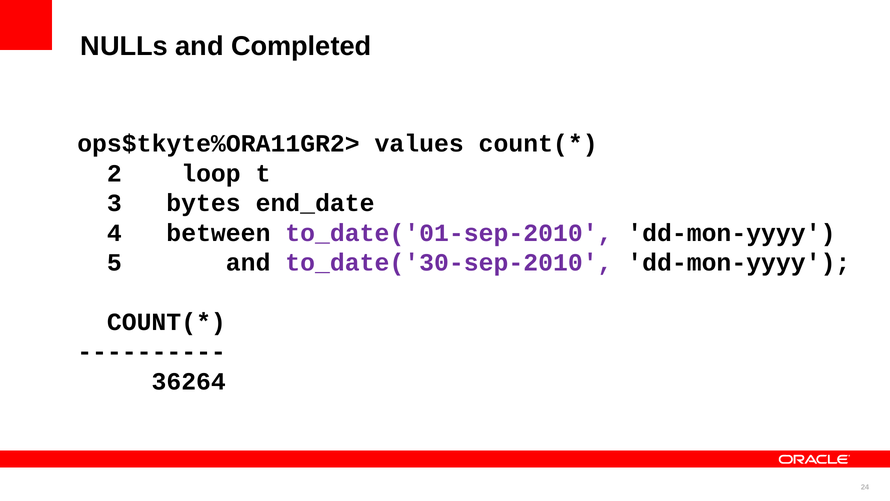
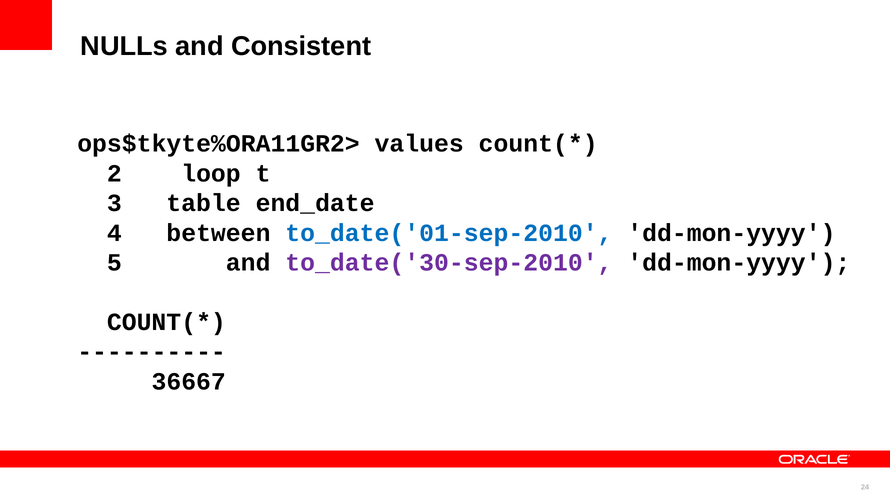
Completed: Completed -> Consistent
bytes: bytes -> table
to_date('01-sep-2010 colour: purple -> blue
36264: 36264 -> 36667
